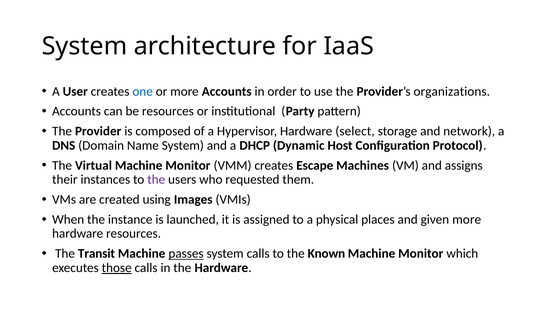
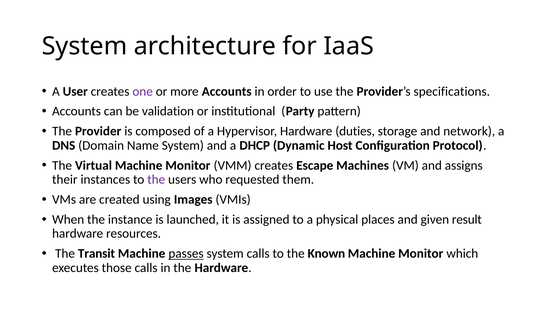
one colour: blue -> purple
organizations: organizations -> specifications
be resources: resources -> validation
select: select -> duties
given more: more -> result
those underline: present -> none
